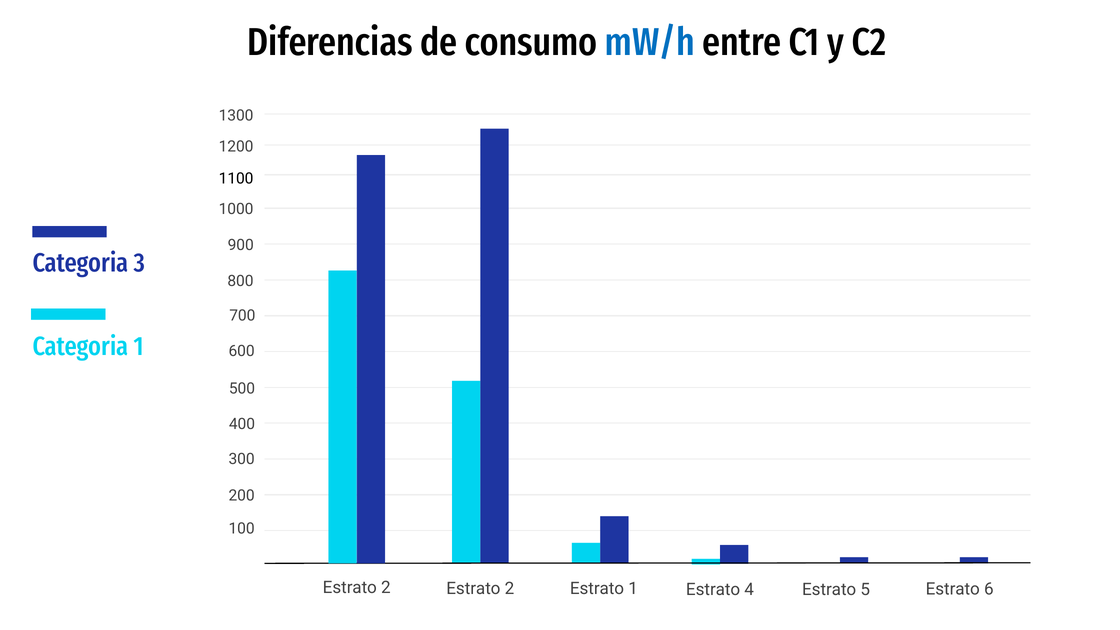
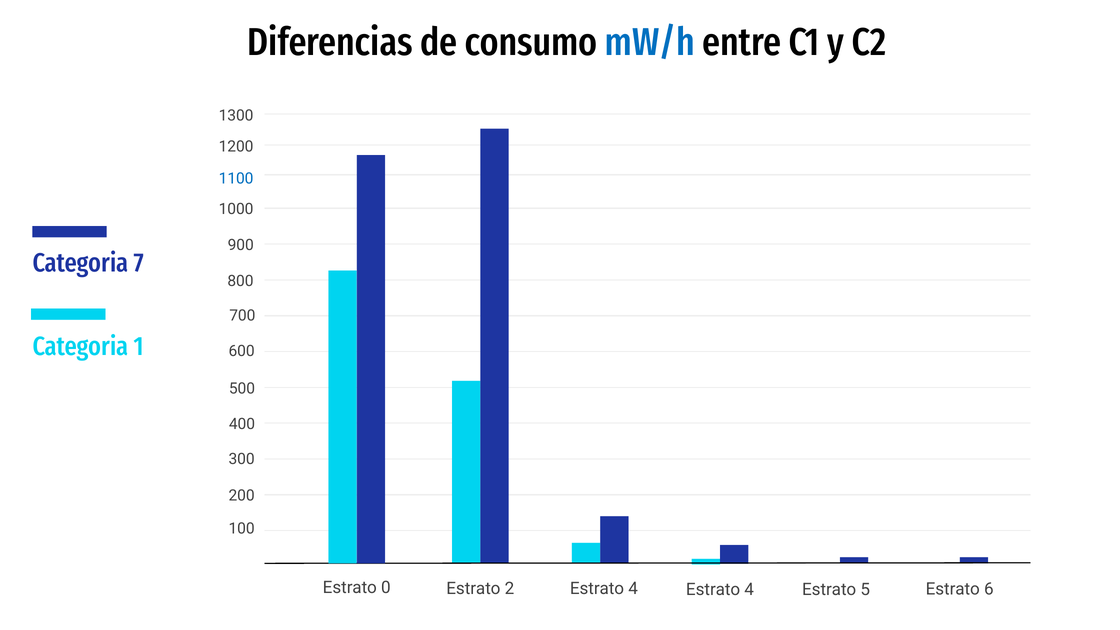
1100 colour: black -> blue
3: 3 -> 7
2 at (386, 587): 2 -> 0
2 Estrato 1: 1 -> 4
